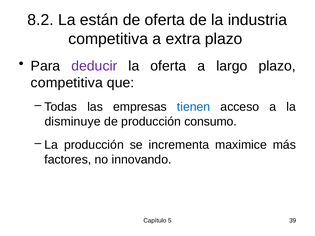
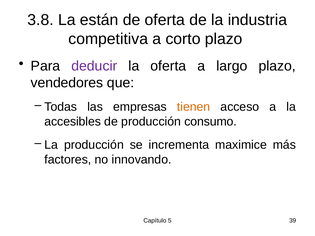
8.2: 8.2 -> 3.8
extra: extra -> corto
competitiva at (67, 83): competitiva -> vendedores
tienen colour: blue -> orange
disminuye: disminuye -> accesibles
